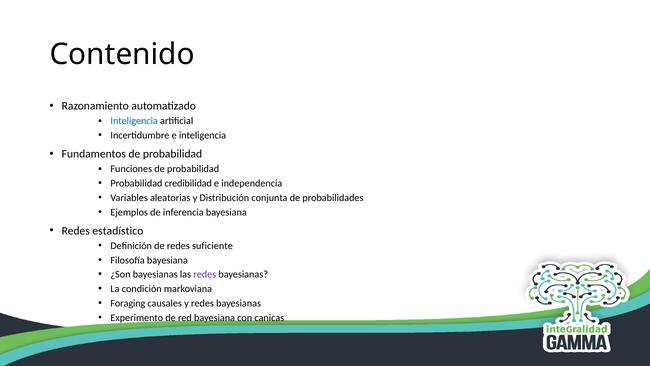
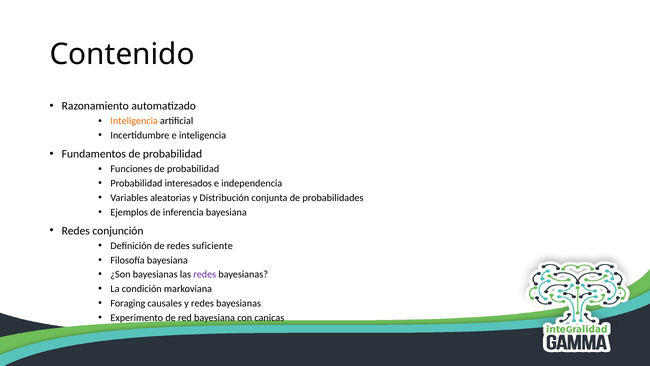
Inteligencia at (134, 121) colour: blue -> orange
credibilidad: credibilidad -> interesados
estadístico: estadístico -> conjunción
